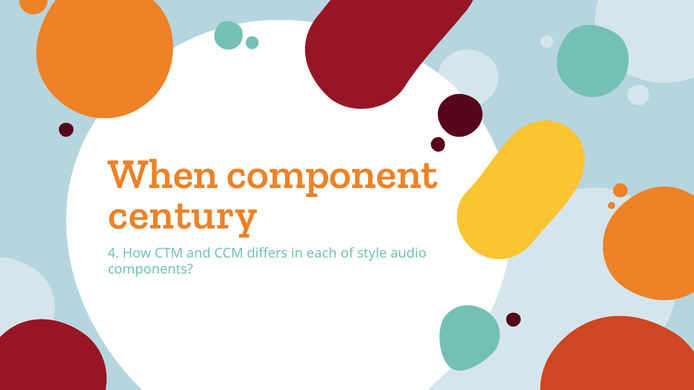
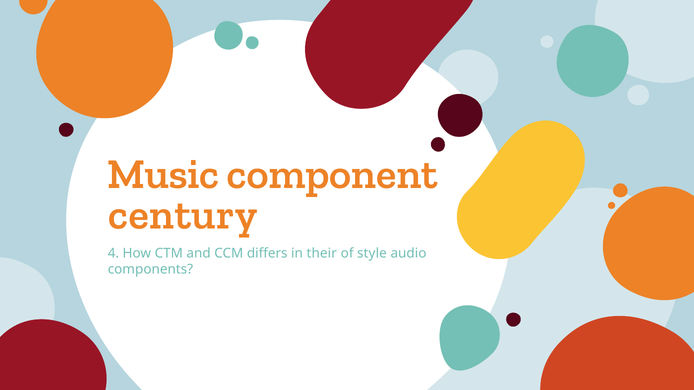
When: When -> Music
each: each -> their
